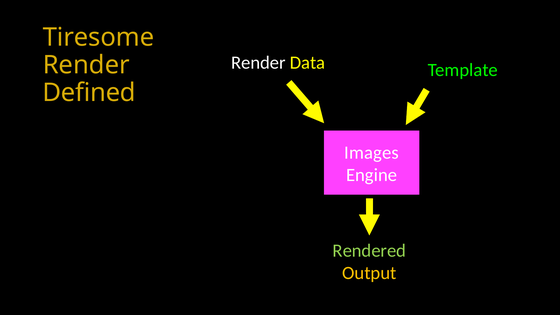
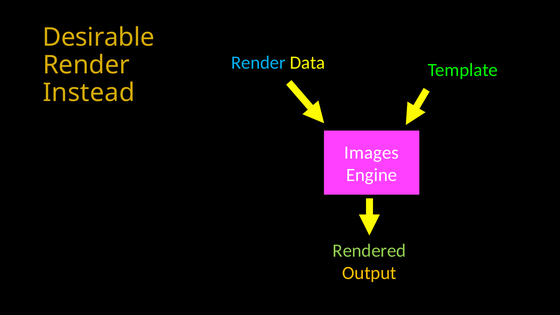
Tiresome: Tiresome -> Desirable
Render at (258, 63) colour: white -> light blue
Defined: Defined -> Instead
